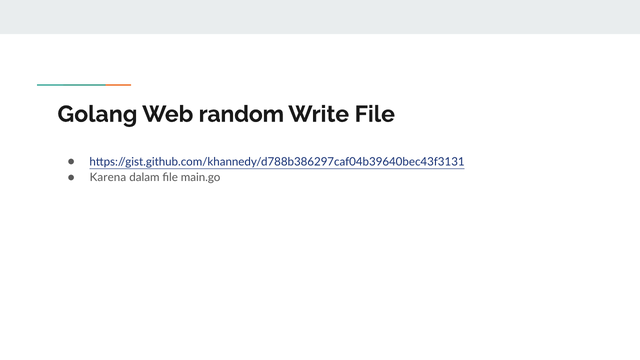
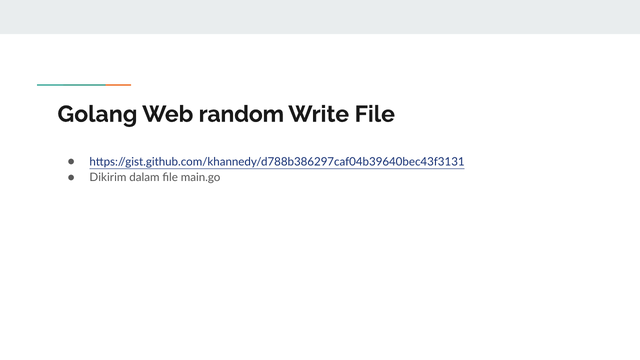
Karena: Karena -> Dikirim
